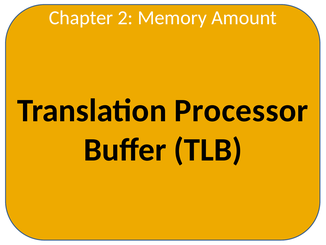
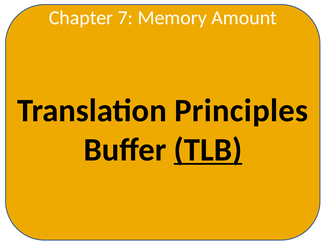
2: 2 -> 7
Processor: Processor -> Principles
TLB underline: none -> present
